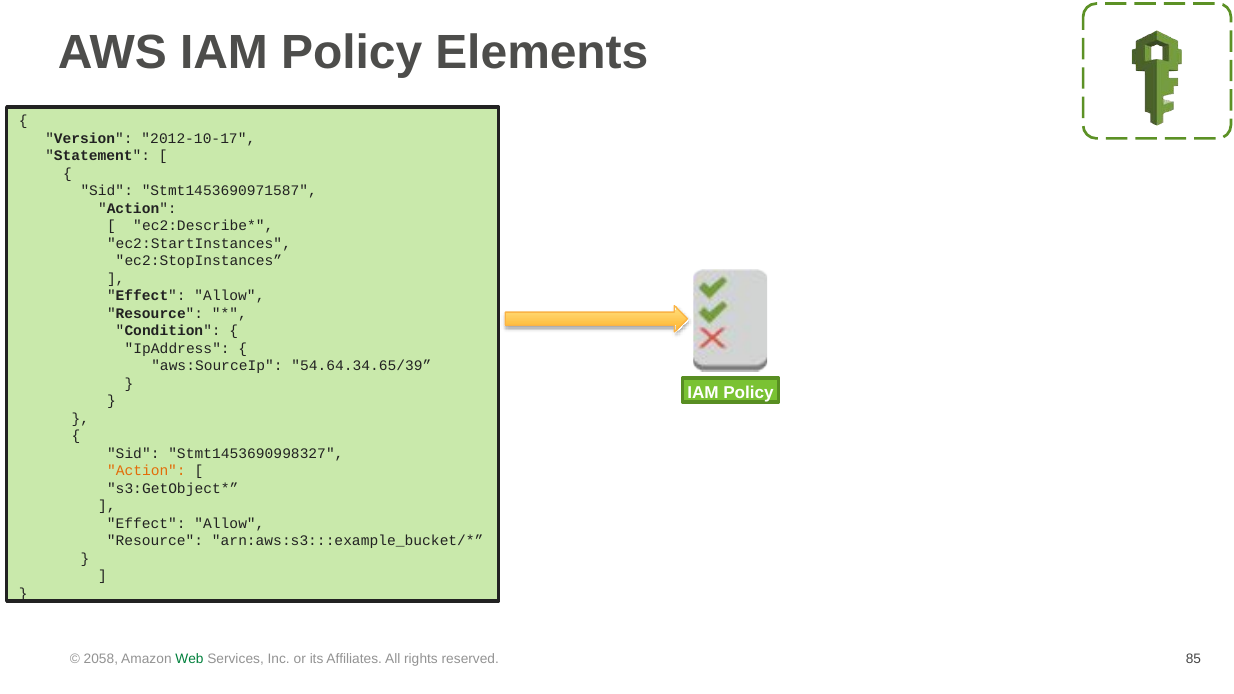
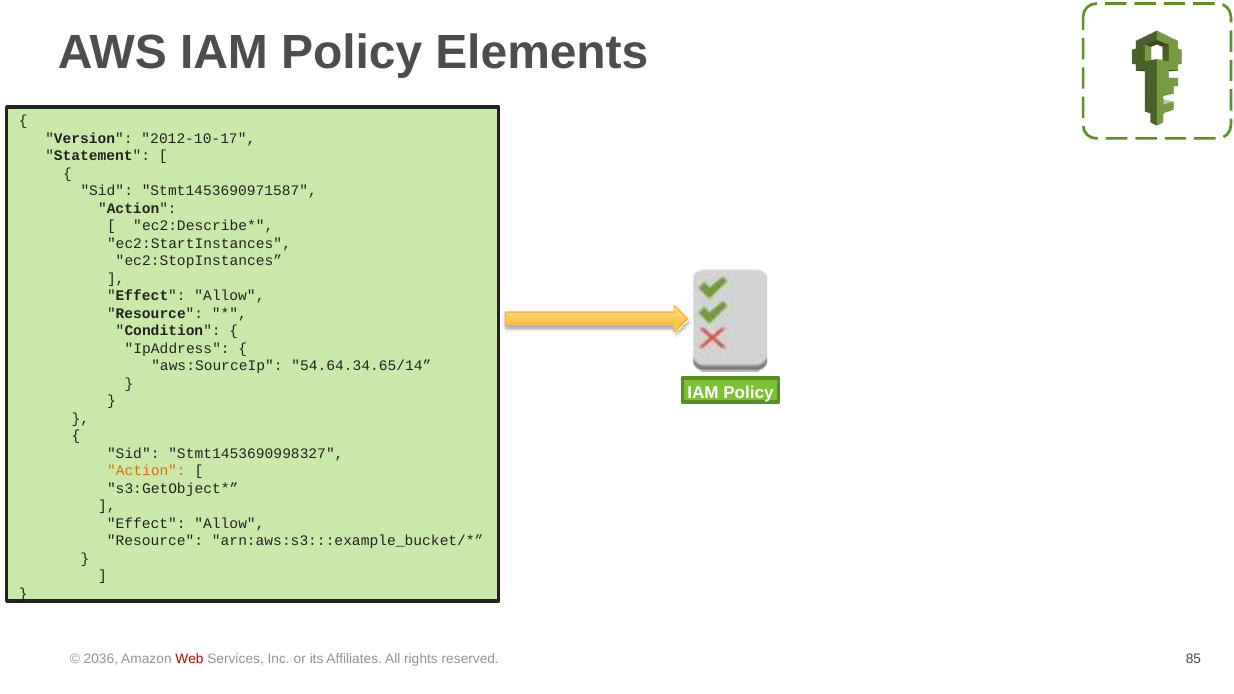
54.64.34.65/39: 54.64.34.65/39 -> 54.64.34.65/14
2058: 2058 -> 2036
Web colour: green -> red
